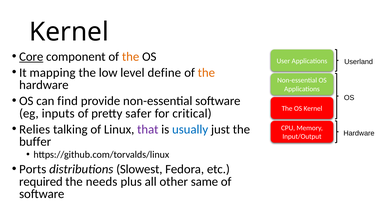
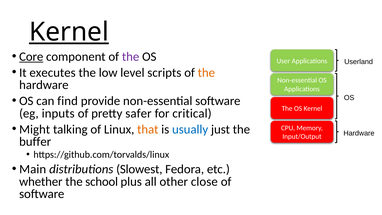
Kernel at (69, 32) underline: none -> present
the at (131, 57) colour: orange -> purple
mapping: mapping -> executes
define: define -> scripts
Relies: Relies -> Might
that colour: purple -> orange
Ports: Ports -> Main
required: required -> whether
needs: needs -> school
same: same -> close
